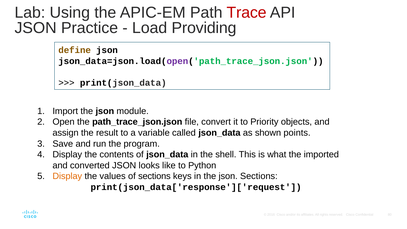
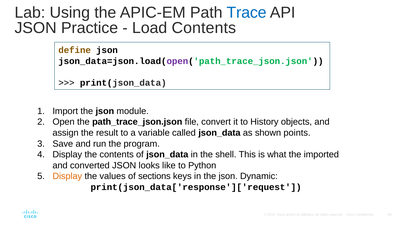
Trace colour: red -> blue
Load Providing: Providing -> Contents
Priority: Priority -> History
json Sections: Sections -> Dynamic
